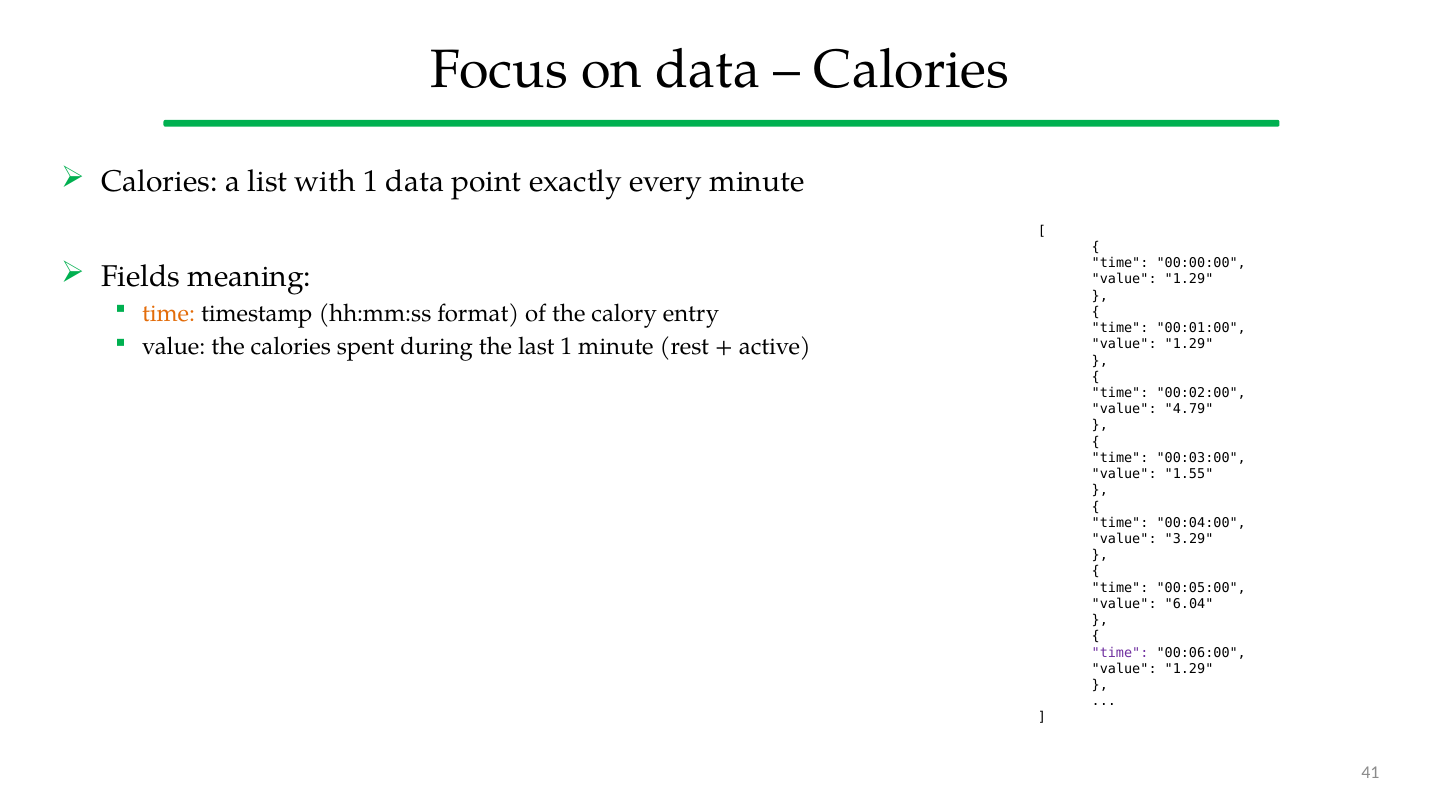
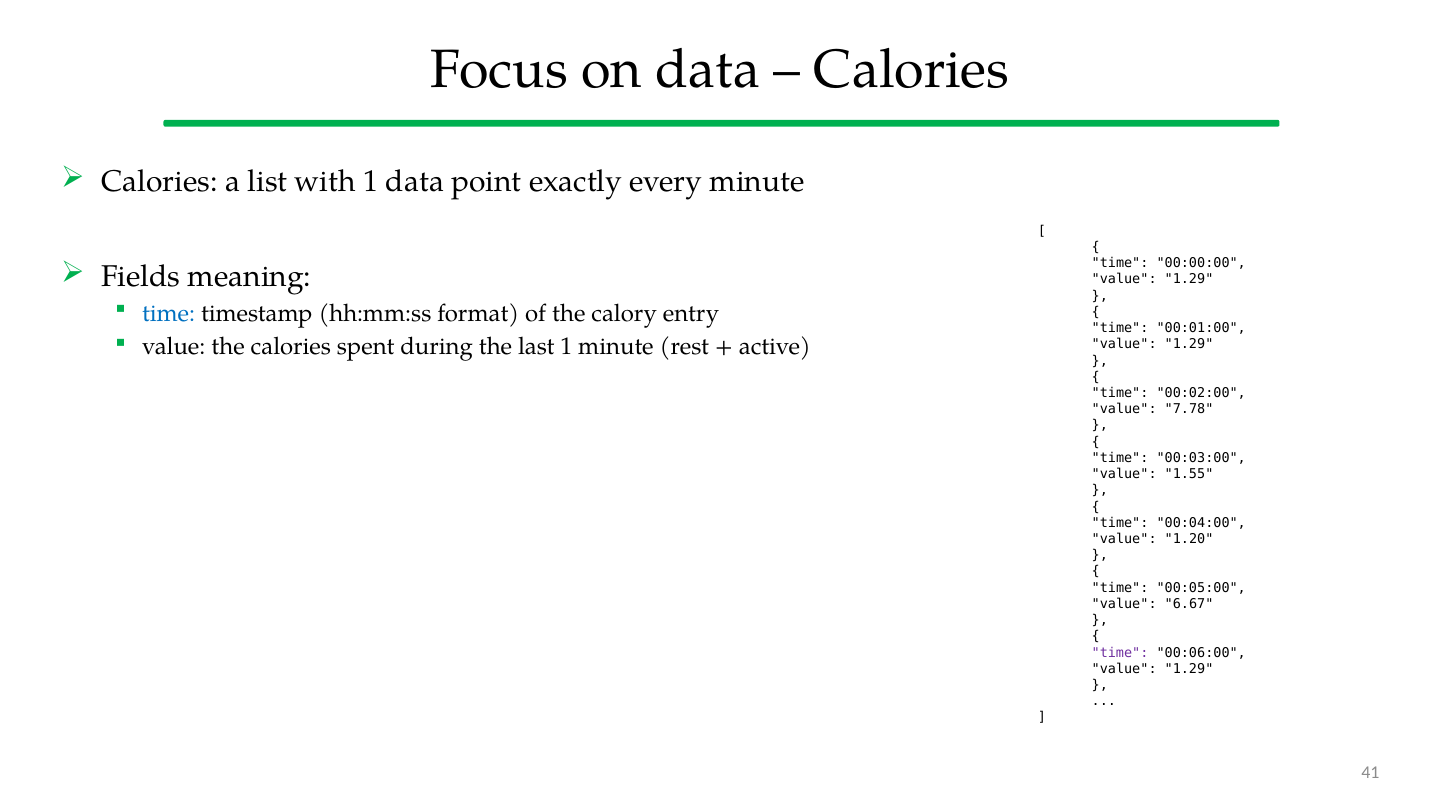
time at (169, 313) colour: orange -> blue
4.79: 4.79 -> 7.78
3.29: 3.29 -> 1.20
6.04: 6.04 -> 6.67
